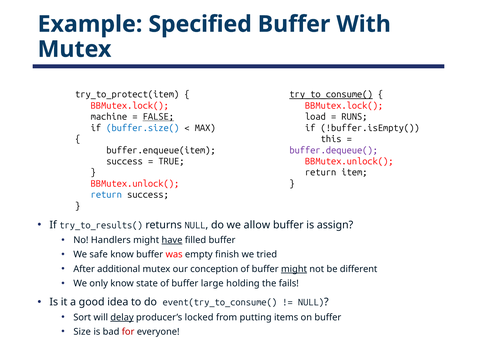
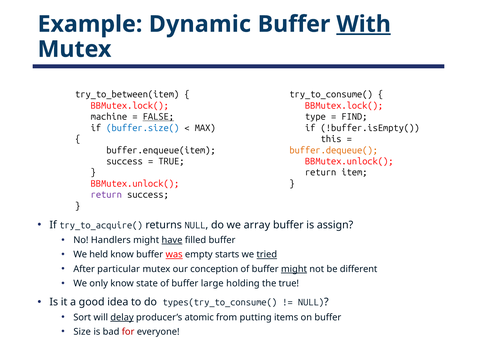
Specified: Specified -> Dynamic
With underline: none -> present
try_to_protect(item: try_to_protect(item -> try_to_between(item
try_to_consume( underline: present -> none
load: load -> type
RUNS: RUNS -> FIND
buffer.dequeue( colour: purple -> orange
return at (106, 195) colour: blue -> purple
try_to_results(: try_to_results( -> try_to_acquire(
allow: allow -> array
safe: safe -> held
was underline: none -> present
finish: finish -> starts
tried underline: none -> present
additional: additional -> particular
the fails: fails -> true
event(try_to_consume(: event(try_to_consume( -> types(try_to_consume(
locked: locked -> atomic
